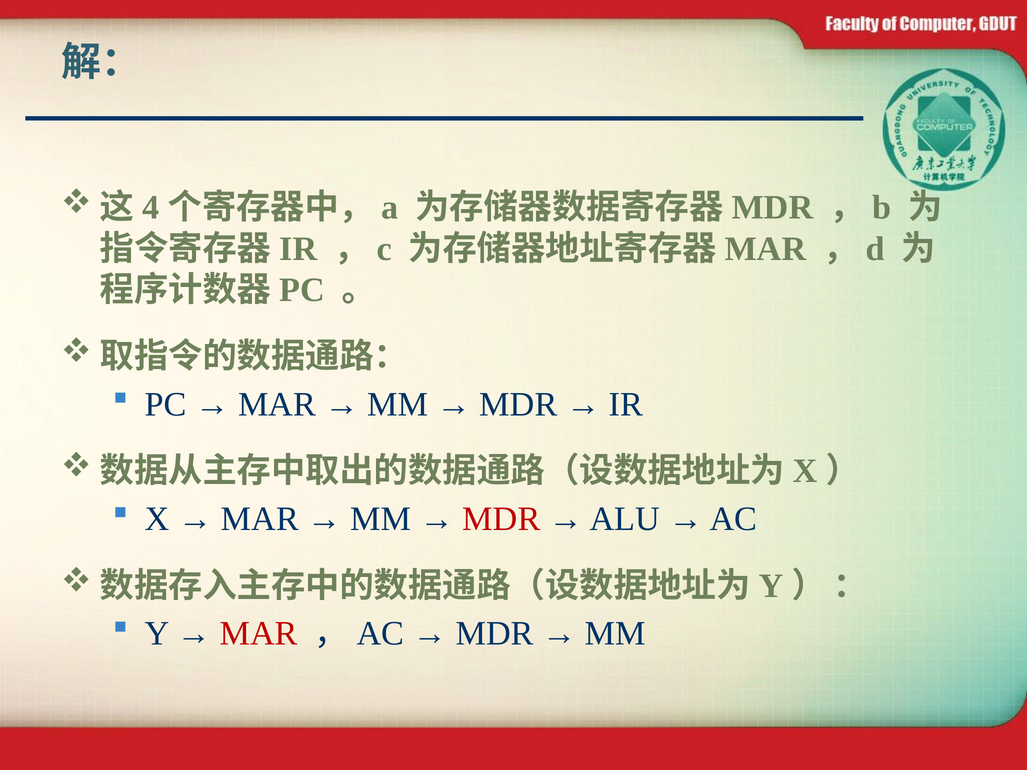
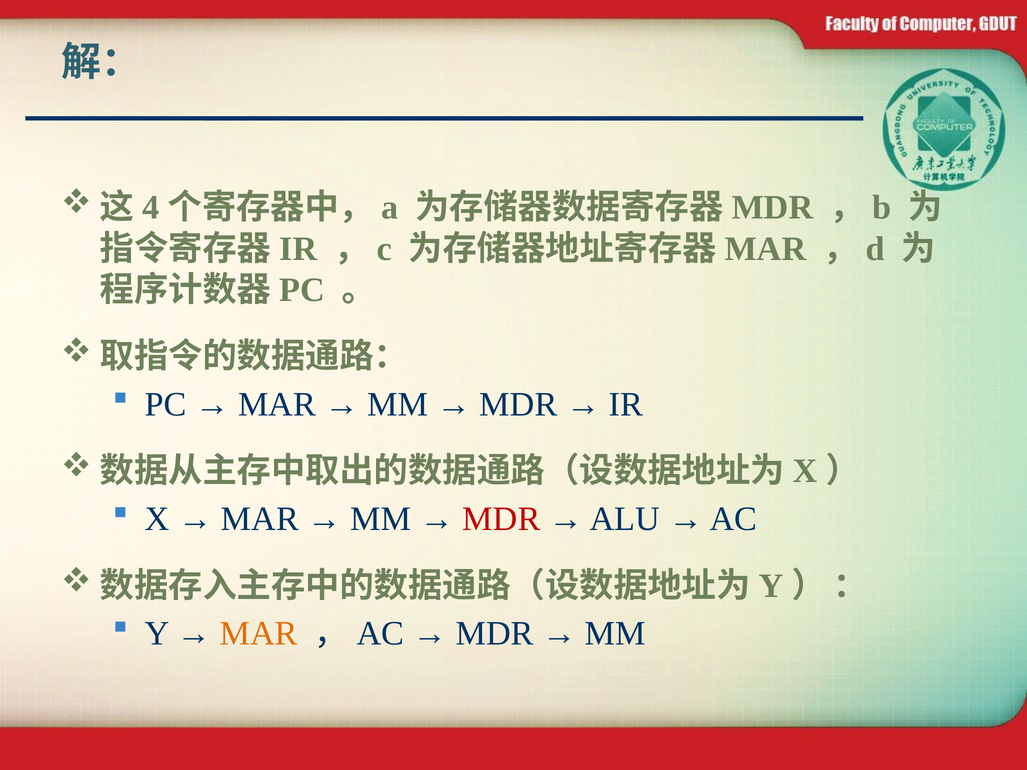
MAR at (259, 634) colour: red -> orange
